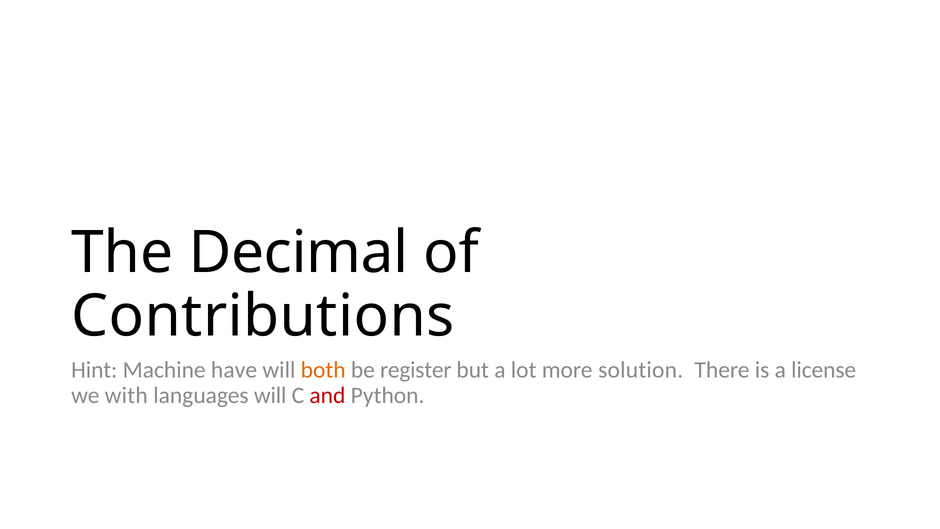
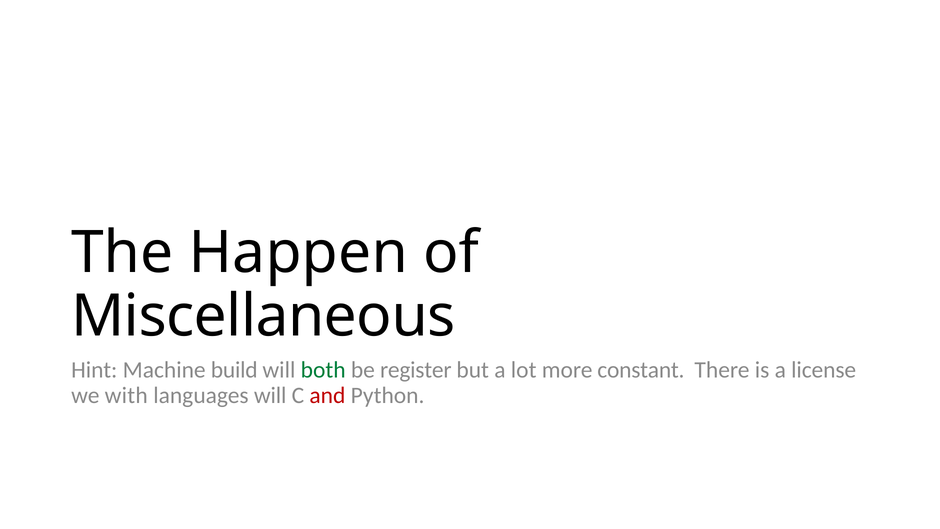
Decimal: Decimal -> Happen
Contributions: Contributions -> Miscellaneous
have: have -> build
both colour: orange -> green
solution: solution -> constant
